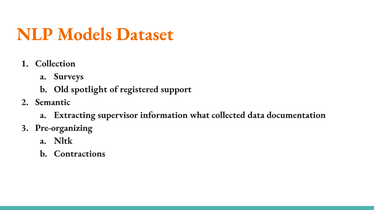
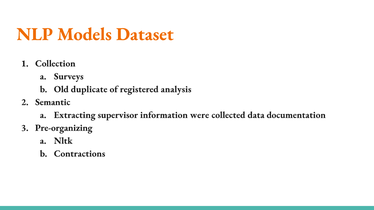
spotlight: spotlight -> duplicate
support: support -> analysis
what: what -> were
